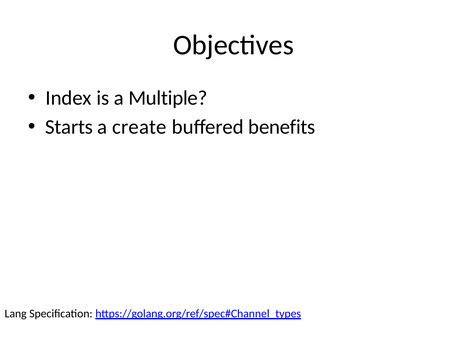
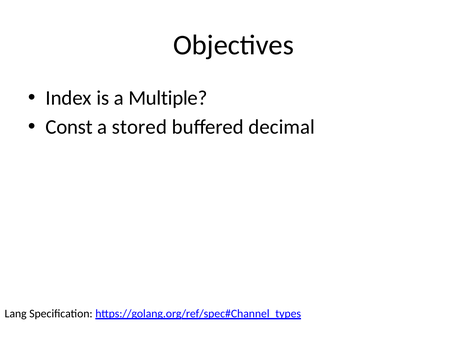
Starts: Starts -> Const
create: create -> stored
benefits: benefits -> decimal
